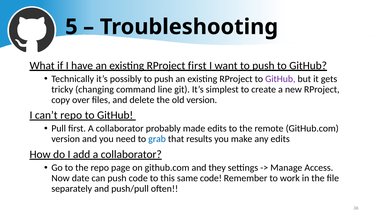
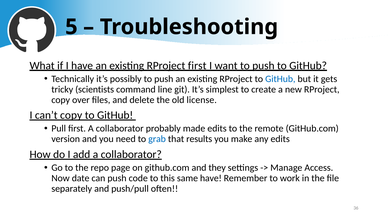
GitHub at (280, 79) colour: purple -> blue
changing: changing -> scientists
old version: version -> license
can’t repo: repo -> copy
same code: code -> have
